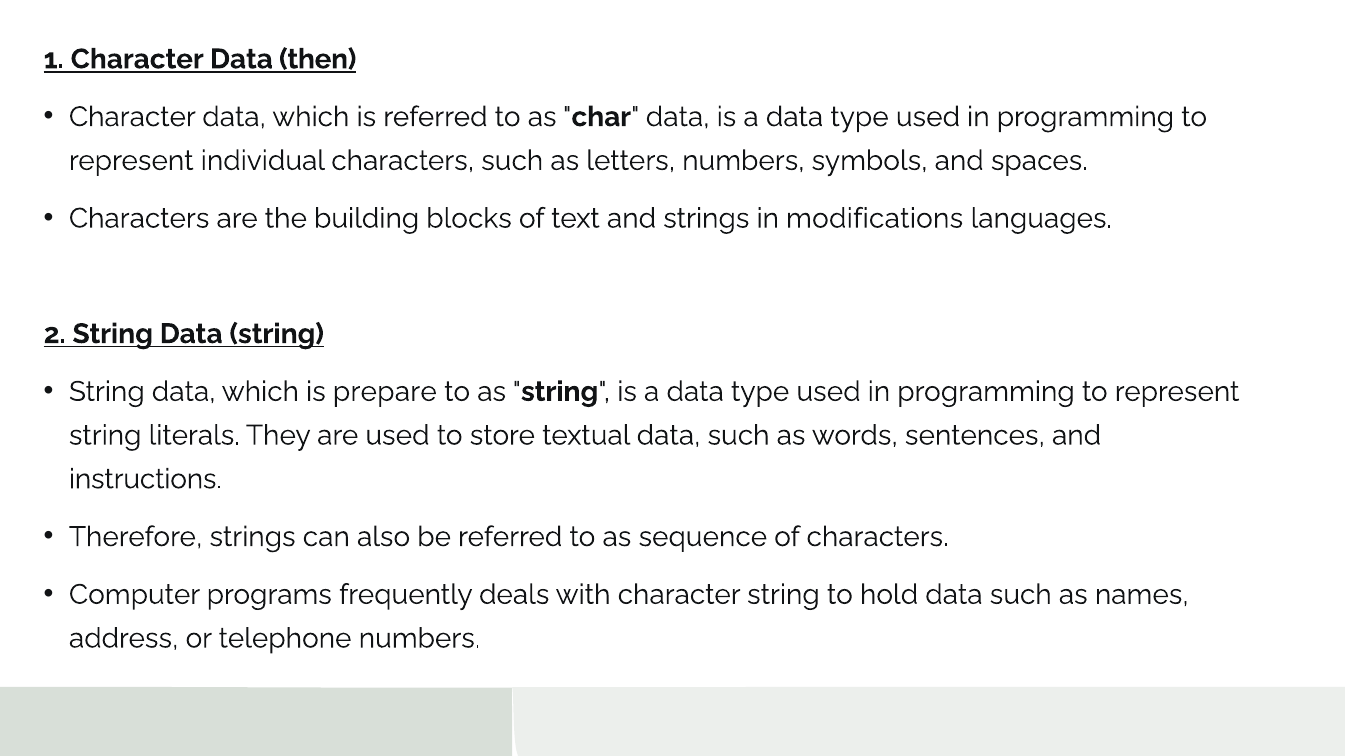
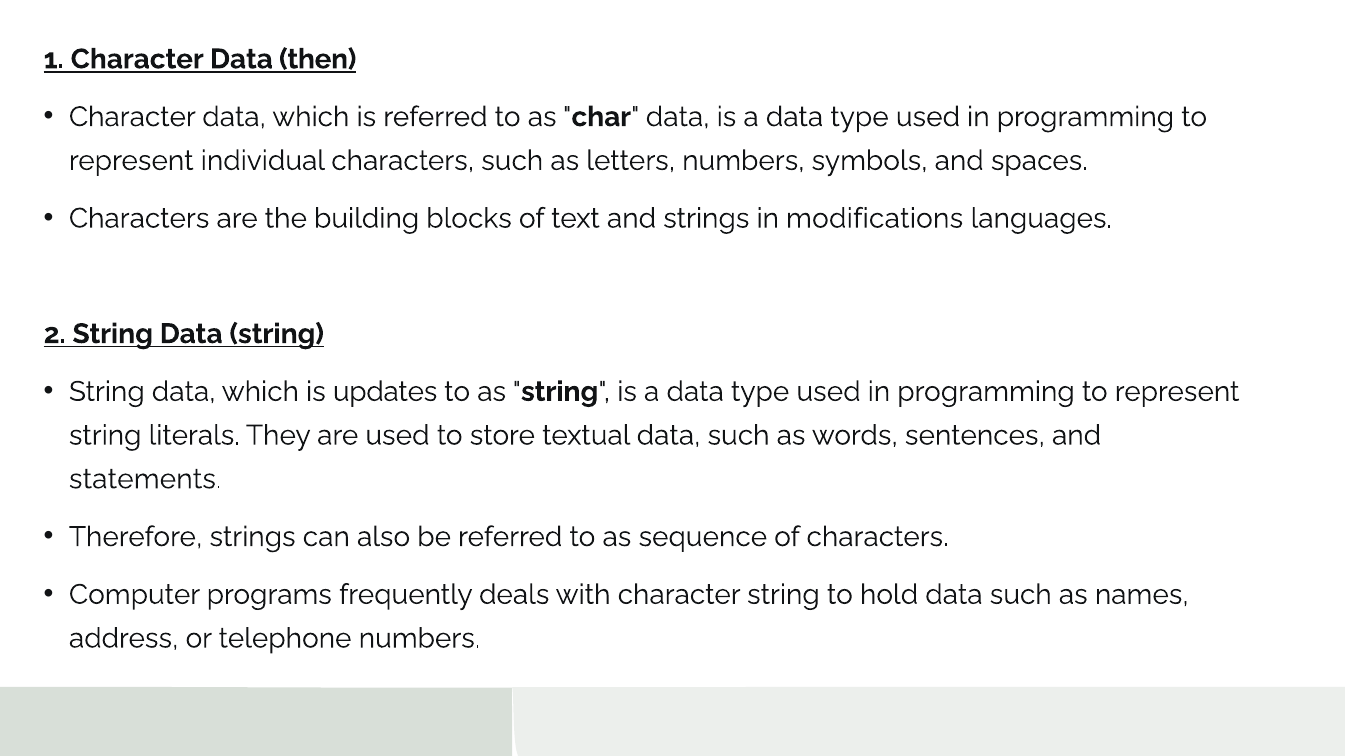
prepare: prepare -> updates
instructions: instructions -> statements
